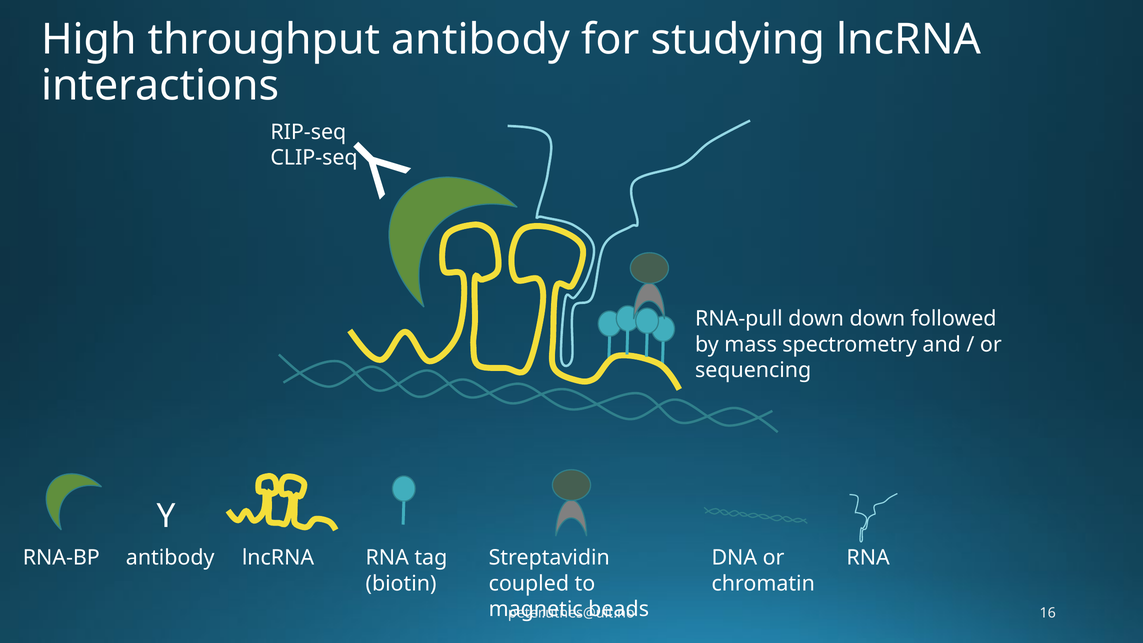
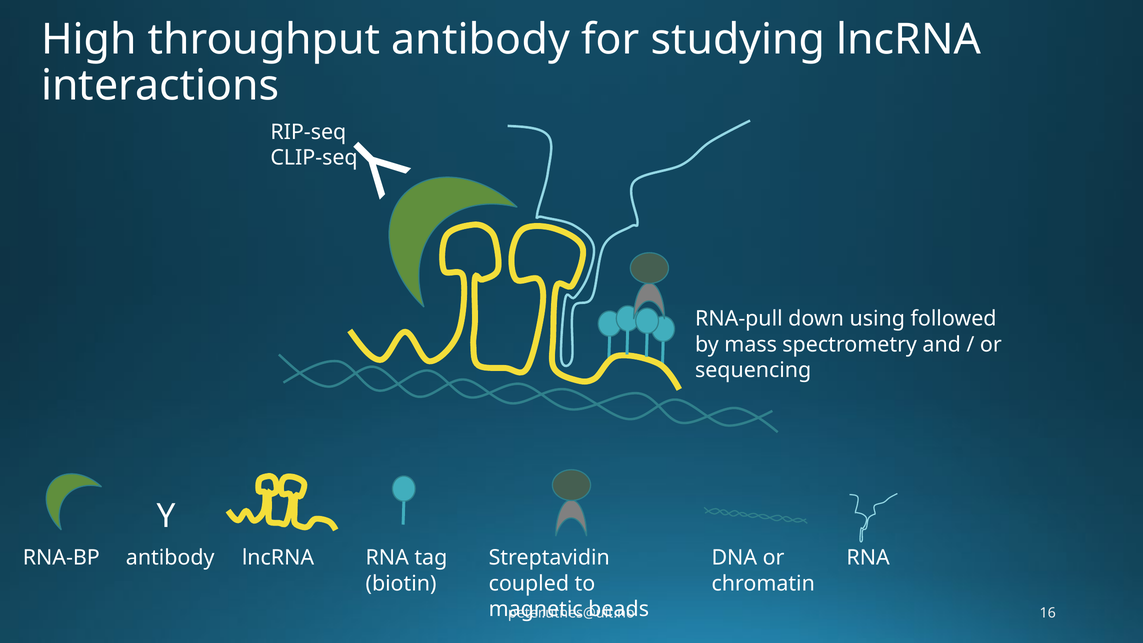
down down: down -> using
